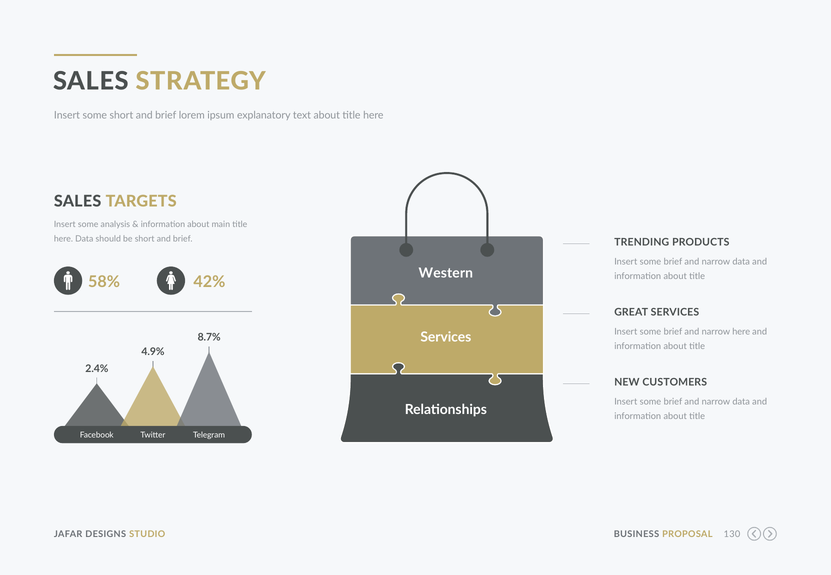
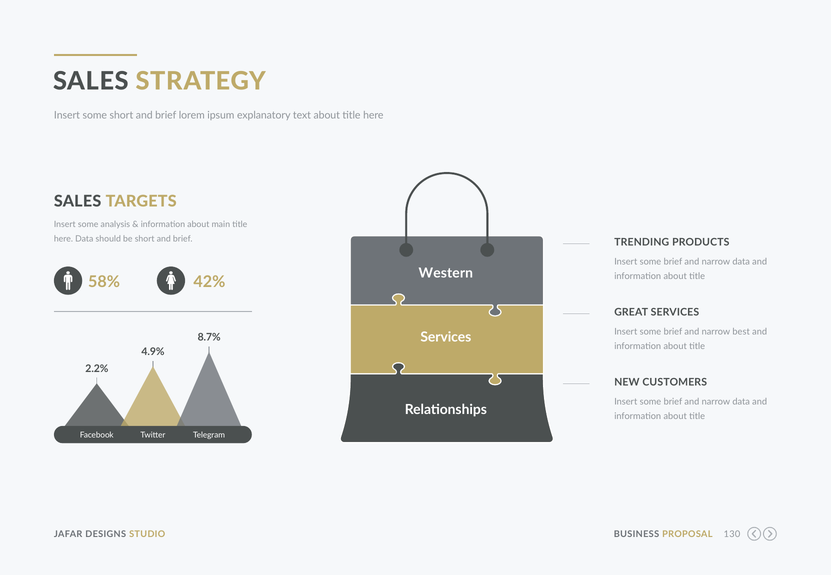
narrow here: here -> best
2.4%: 2.4% -> 2.2%
